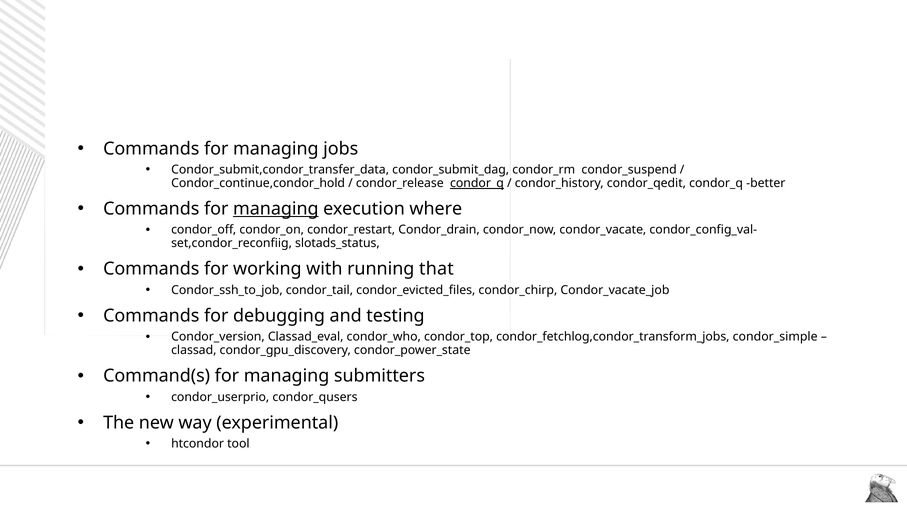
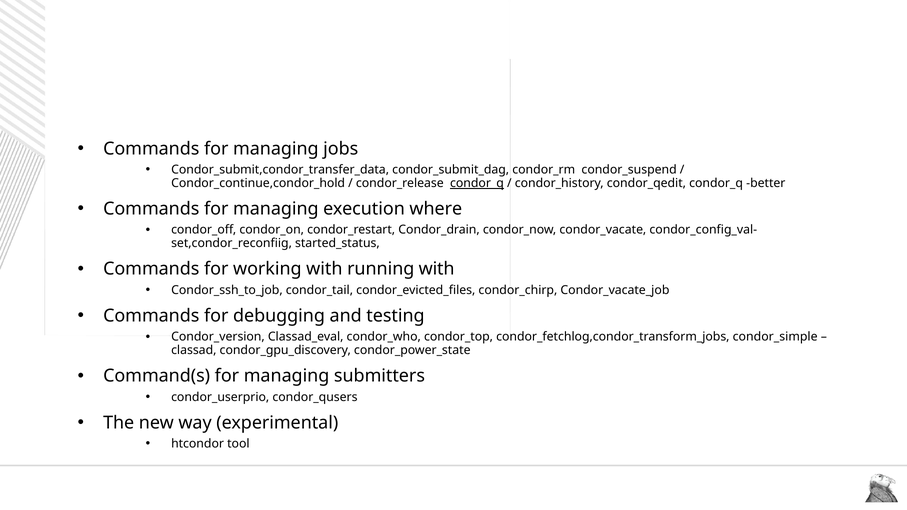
managing at (276, 209) underline: present -> none
slotads_status: slotads_status -> started_status
running that: that -> with
